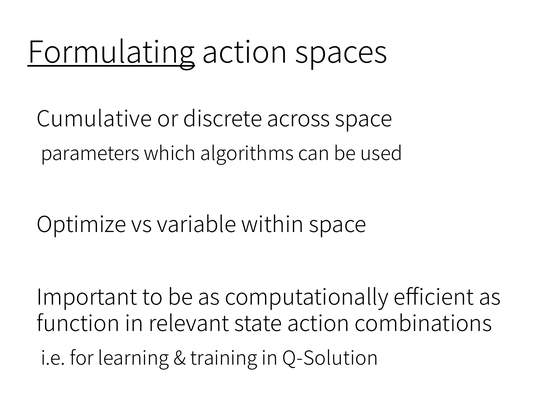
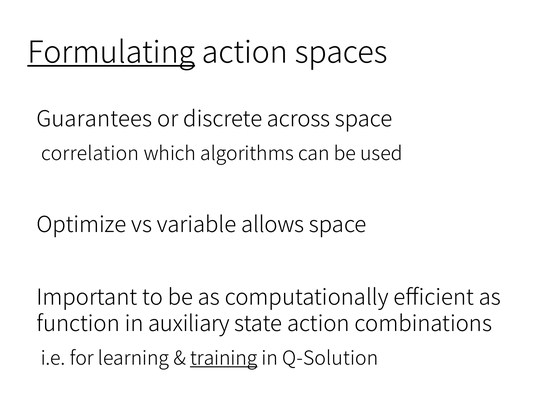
Cumulative: Cumulative -> Guarantees
parameters: parameters -> correlation
within: within -> allows
relevant: relevant -> auxiliary
training underline: none -> present
